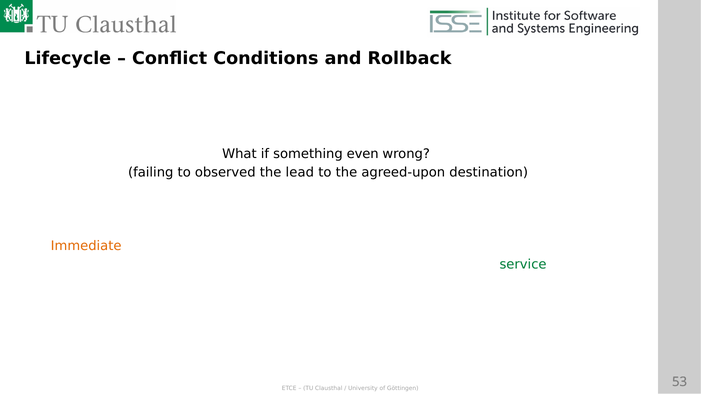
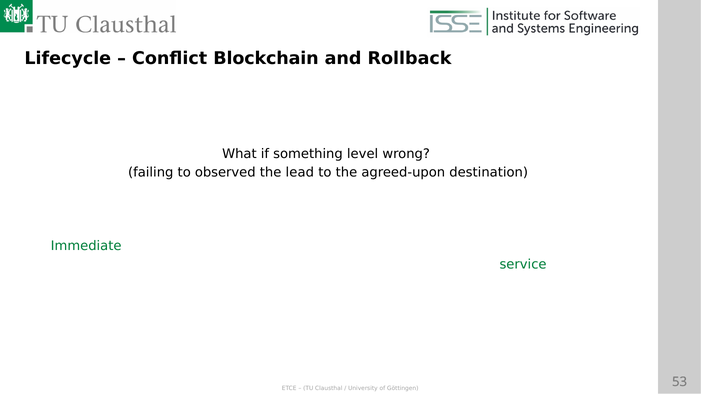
Conditions: Conditions -> Blockchain
even: even -> level
Immediate colour: orange -> green
